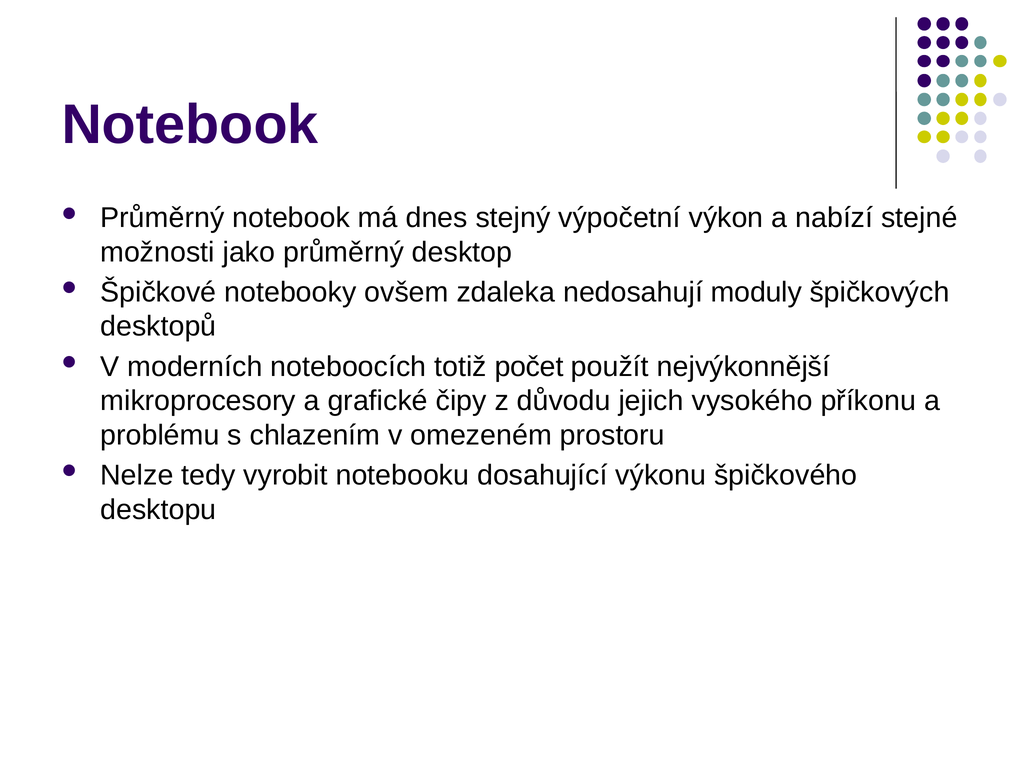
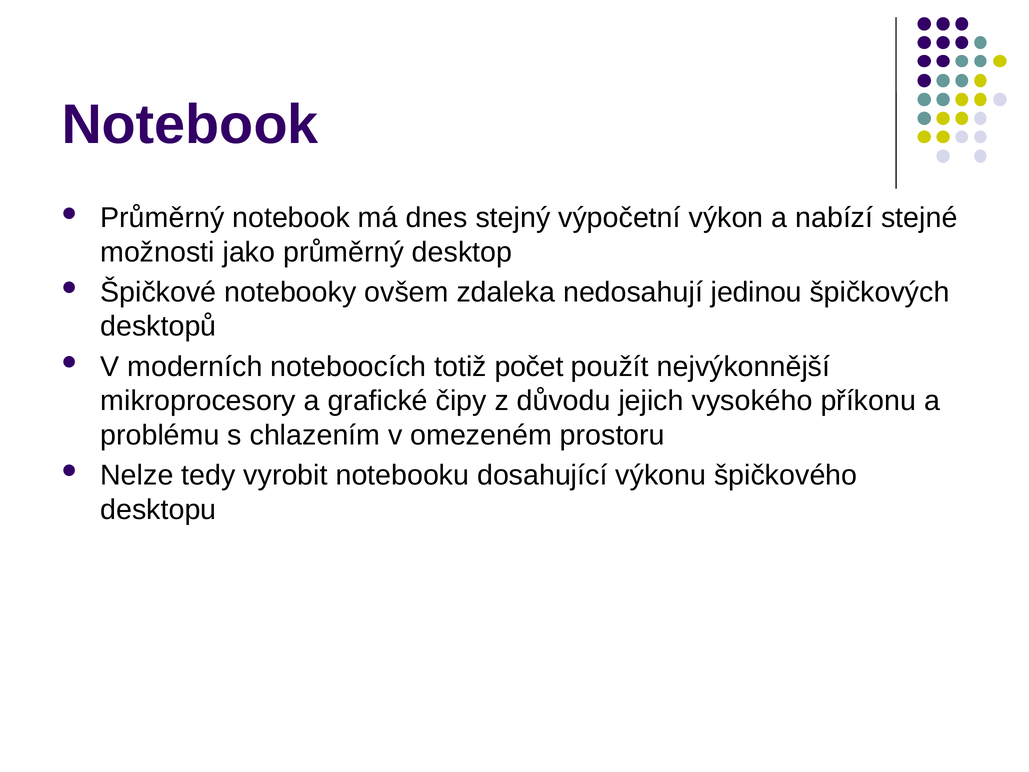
moduly: moduly -> jedinou
